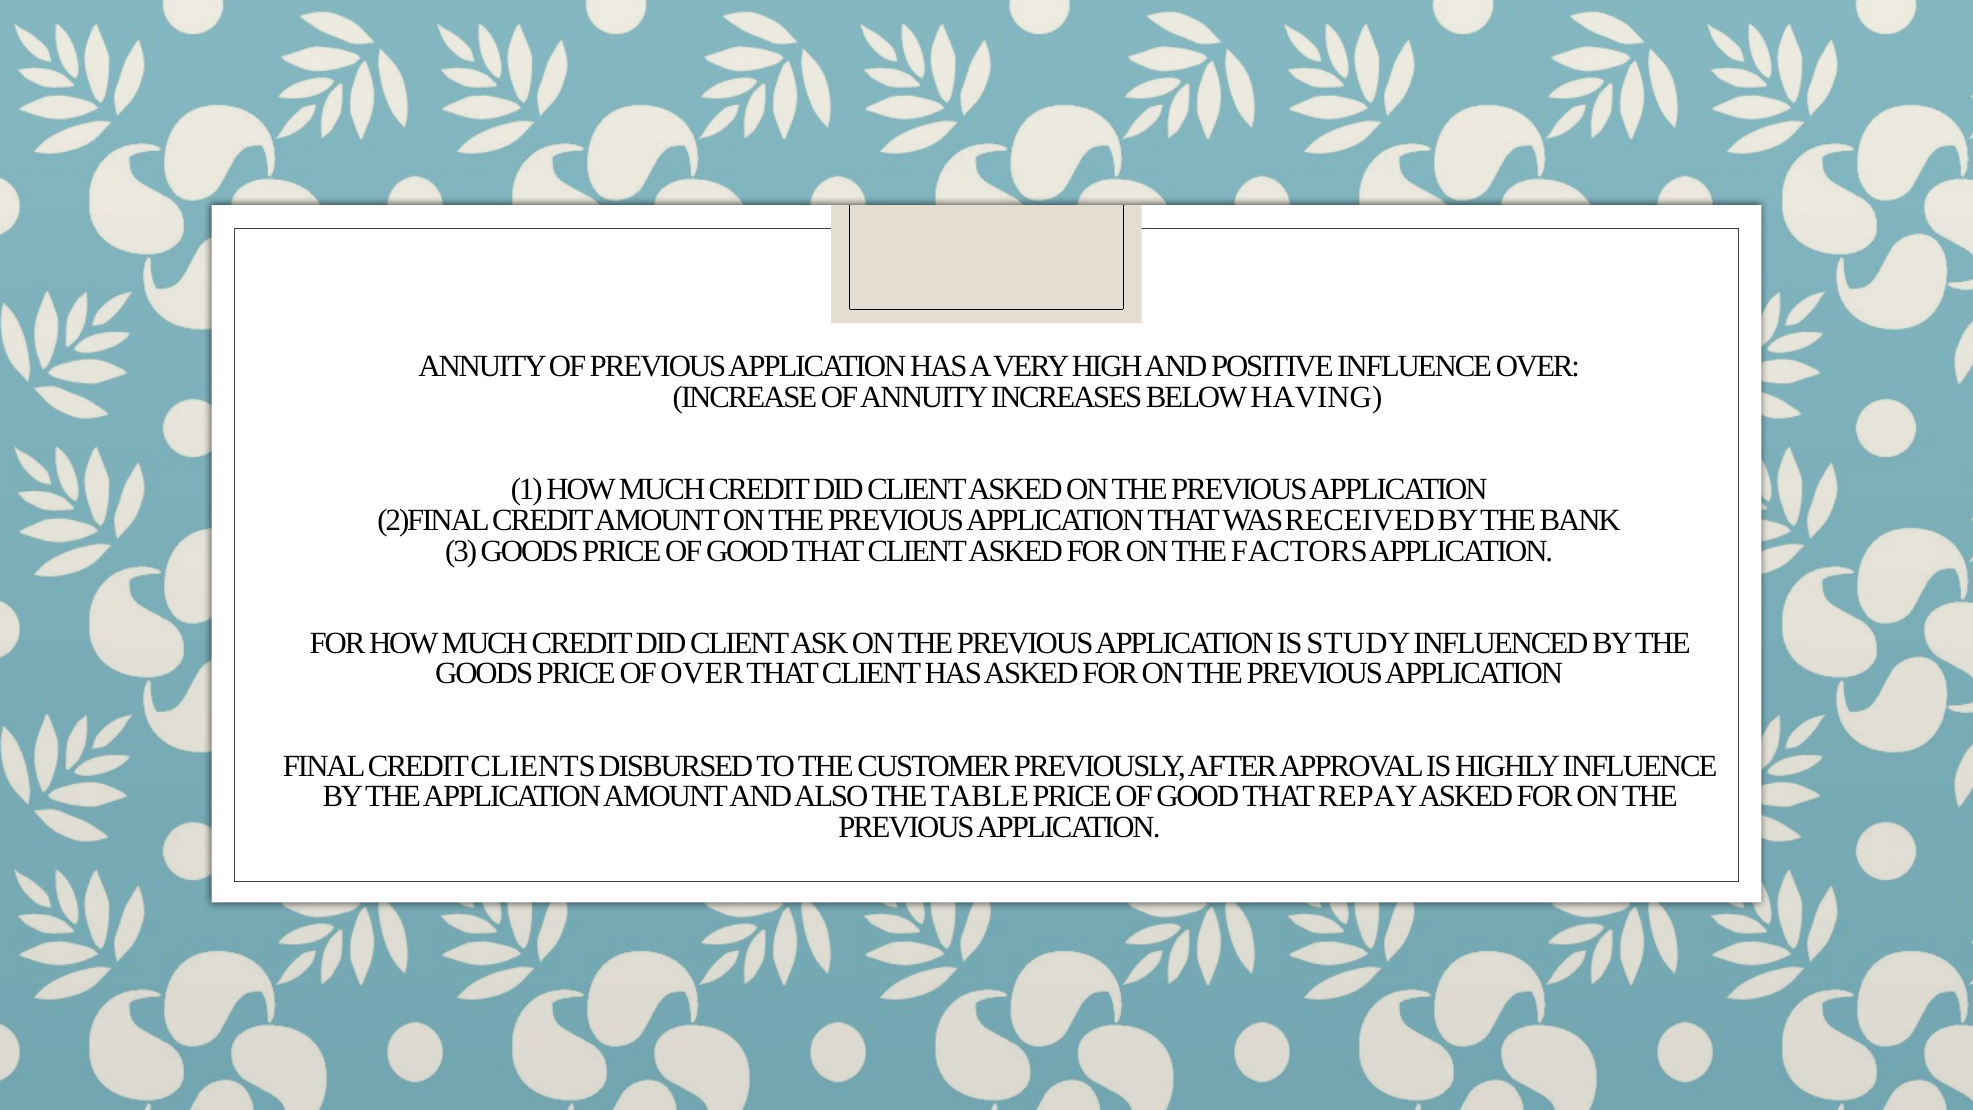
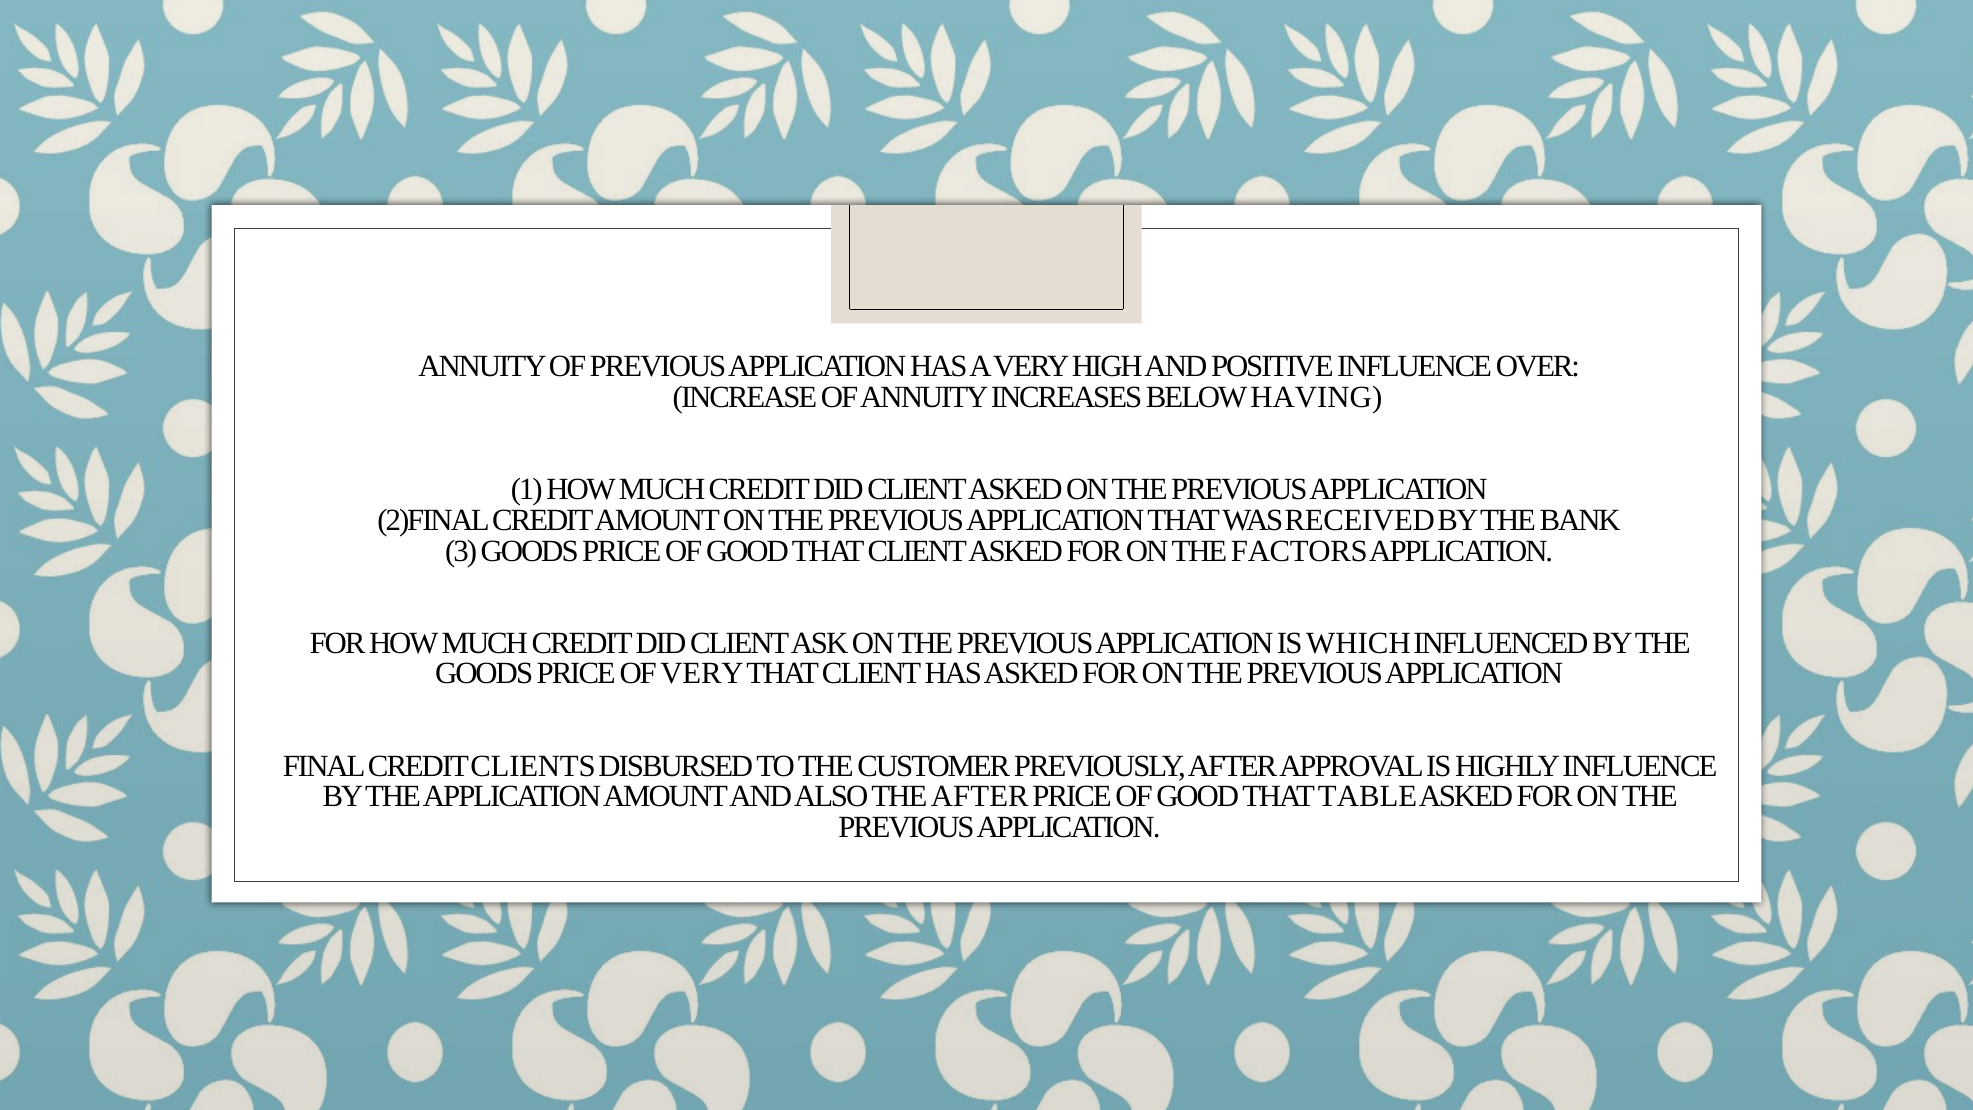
STUDY: STUDY -> WHICH
OF OVER: OVER -> VERY
THE TABLE: TABLE -> AFTER
REPAY: REPAY -> TABLE
